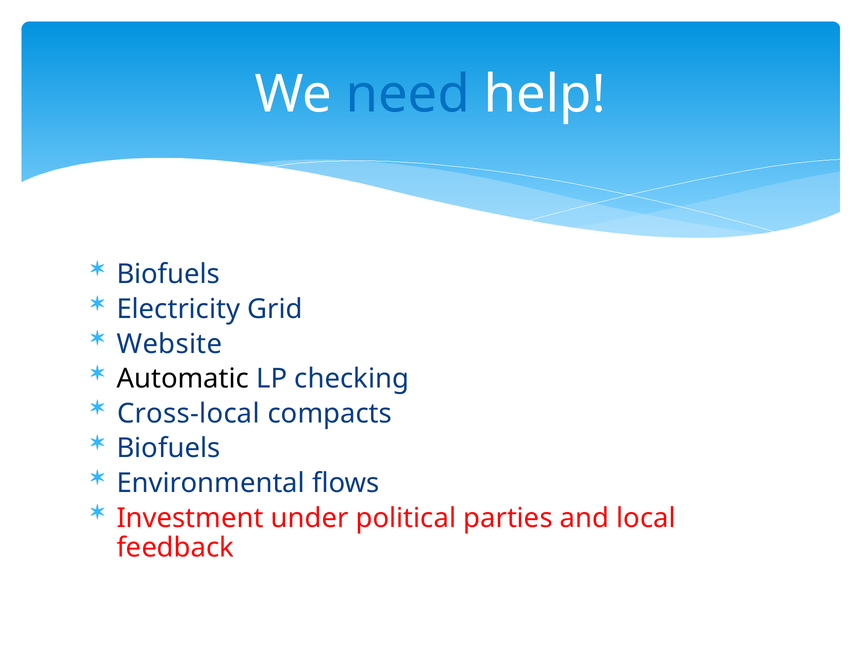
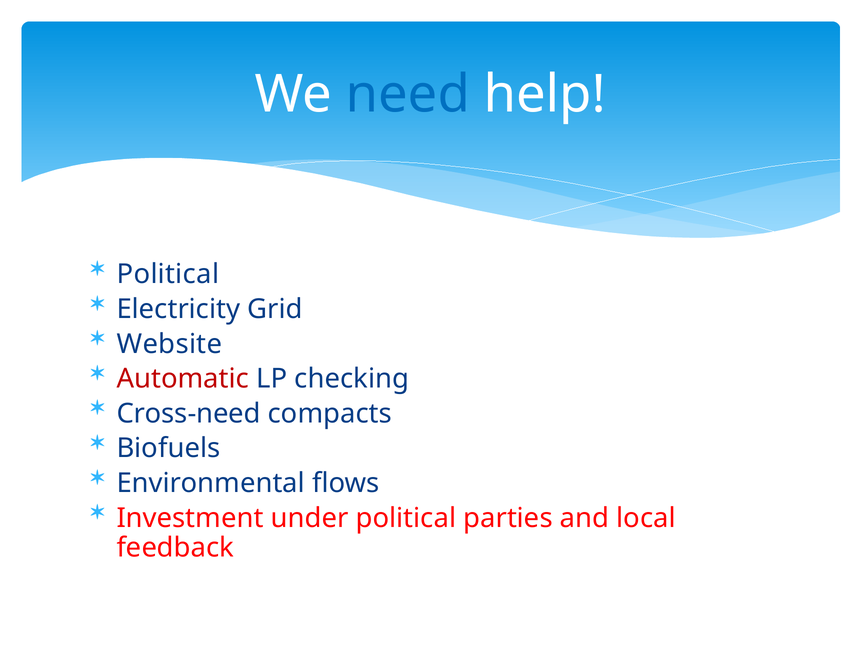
Biofuels at (168, 275): Biofuels -> Political
Automatic colour: black -> red
Cross-local: Cross-local -> Cross-need
